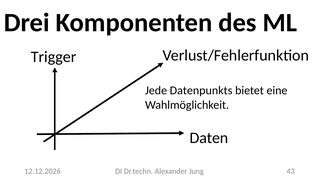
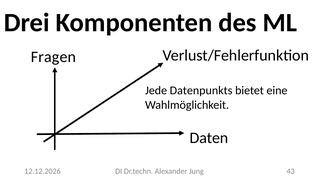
Trigger: Trigger -> Fragen
